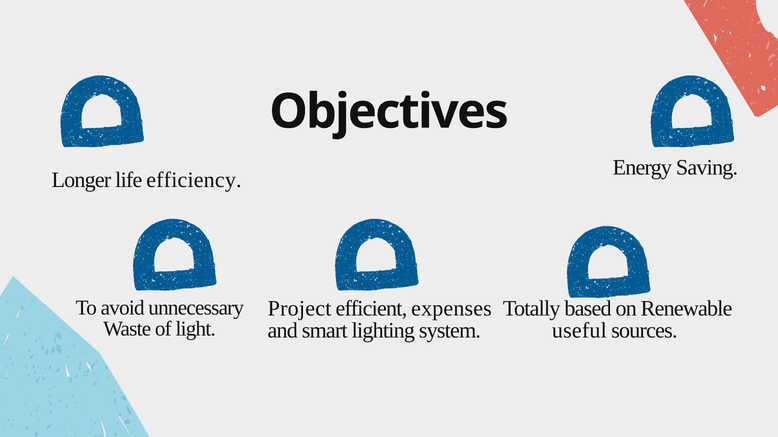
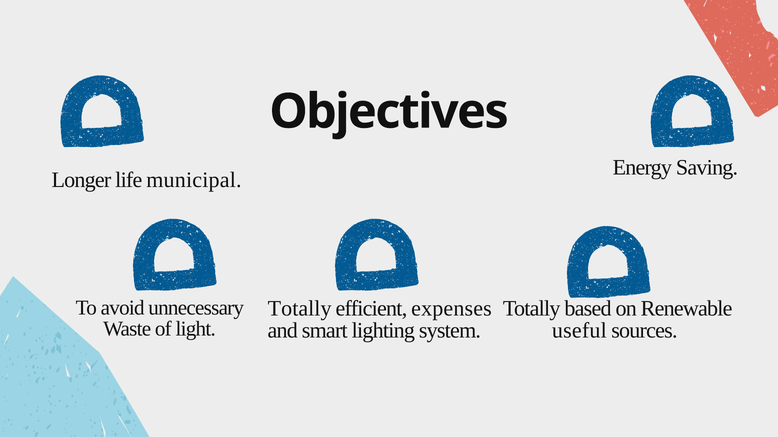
efficiency: efficiency -> municipal
Project at (300, 309): Project -> Totally
